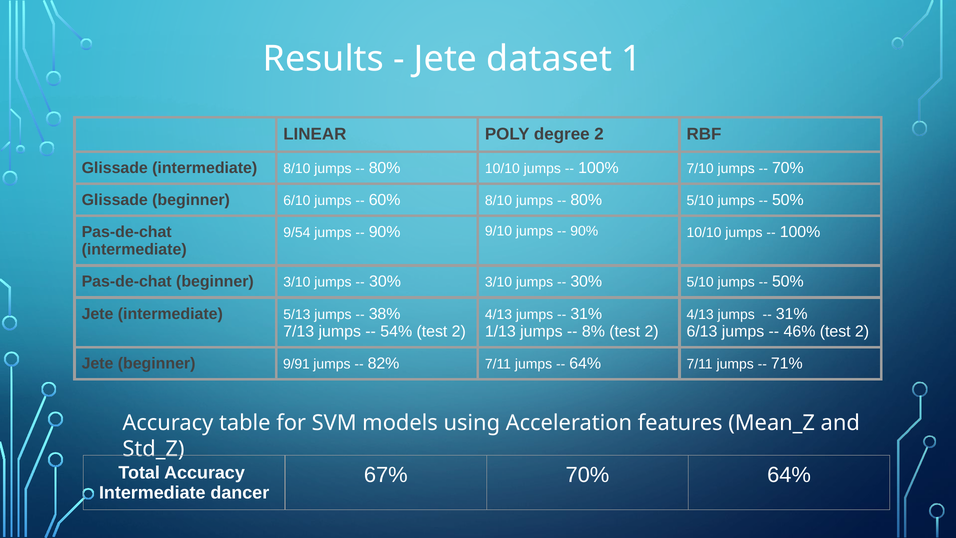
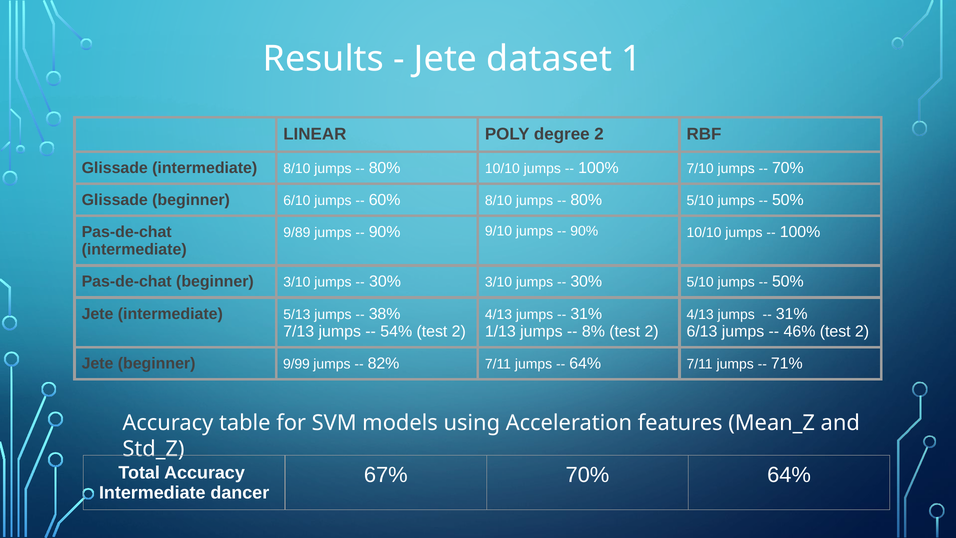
9/54: 9/54 -> 9/89
9/91: 9/91 -> 9/99
